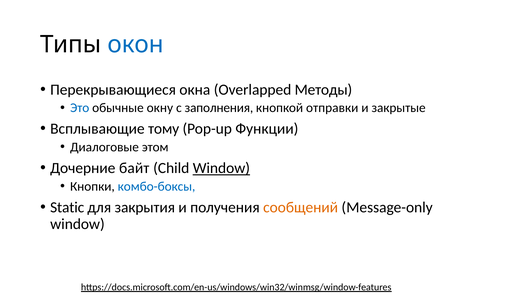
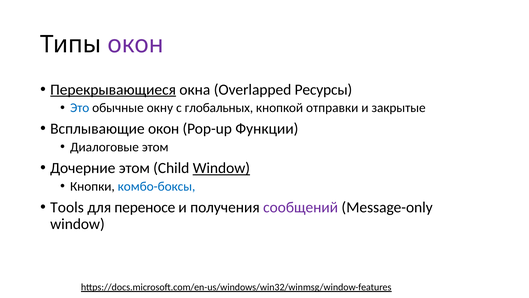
окон at (136, 44) colour: blue -> purple
Перекрывающиеся underline: none -> present
Методы: Методы -> Ресурсы
заполнения: заполнения -> глобальных
Всплывающие тому: тому -> окон
Дочерние байт: байт -> этом
Static: Static -> Tools
закрытия: закрытия -> переносе
сообщений colour: orange -> purple
